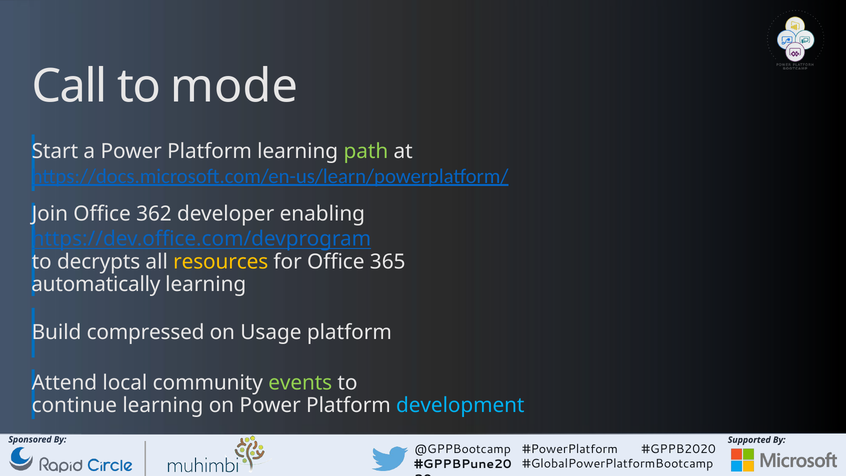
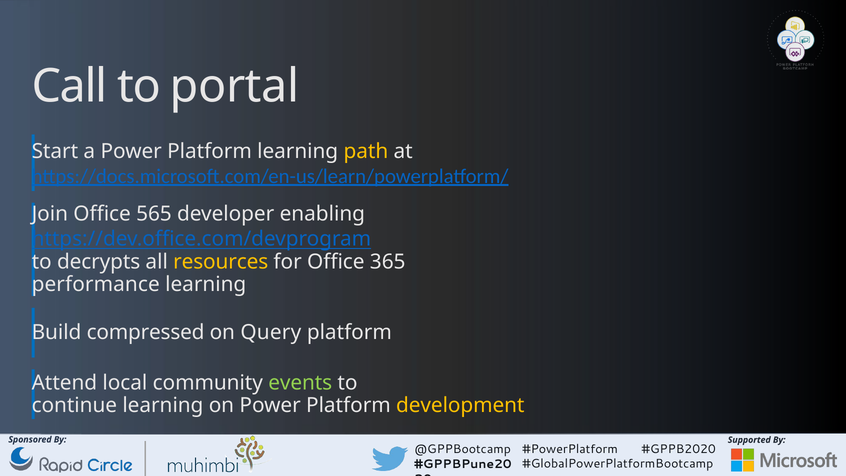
mode: mode -> portal
path colour: light green -> yellow
362: 362 -> 565
automatically: automatically -> performance
Usage: Usage -> Query
development colour: light blue -> yellow
